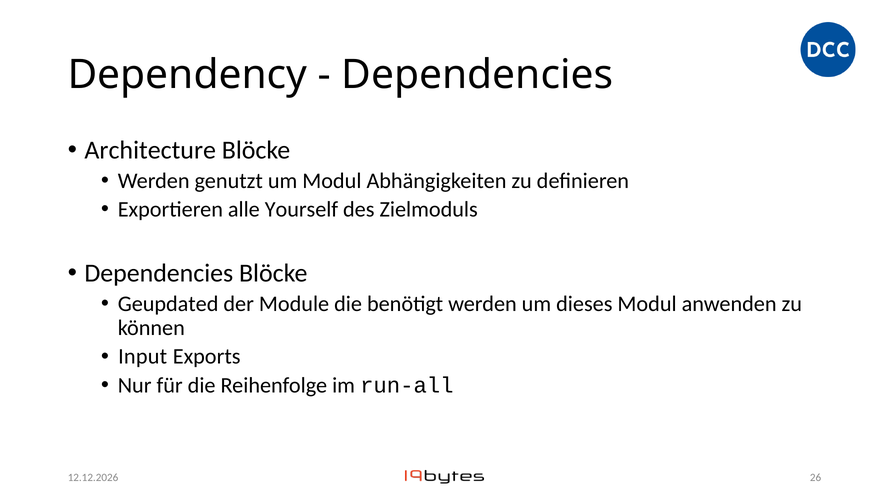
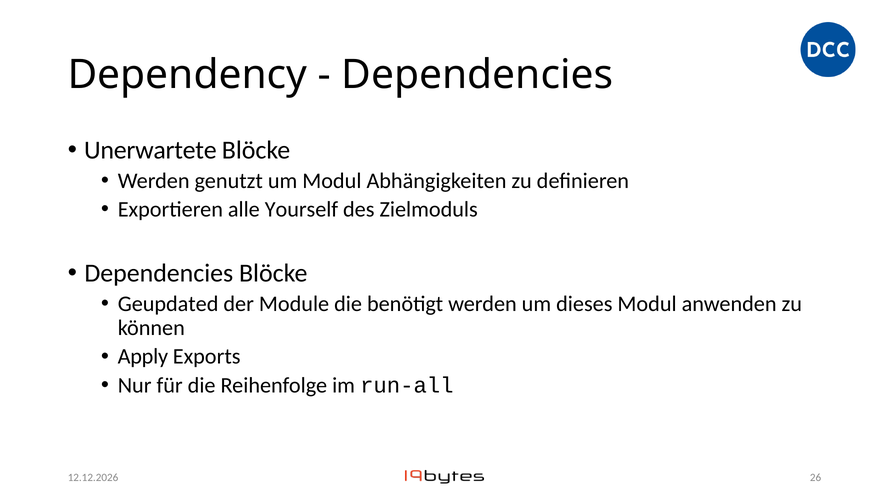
Architecture: Architecture -> Unerwartete
Input: Input -> Apply
